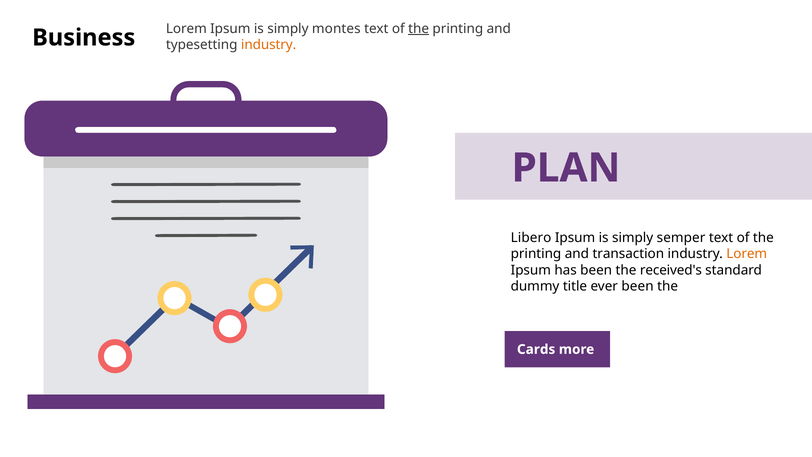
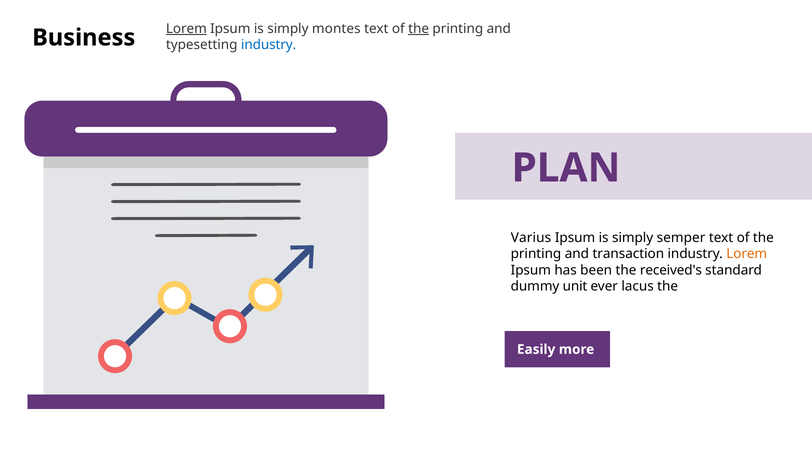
Lorem at (186, 29) underline: none -> present
industry at (269, 45) colour: orange -> blue
Libero: Libero -> Varius
title: title -> unit
ever been: been -> lacus
Cards: Cards -> Easily
